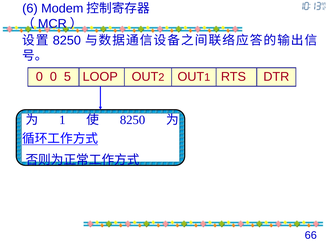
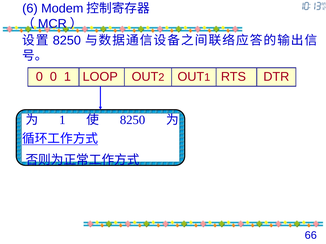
0 5: 5 -> 1
